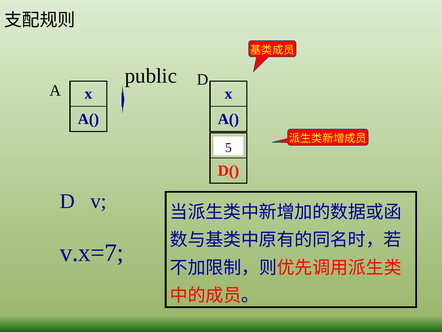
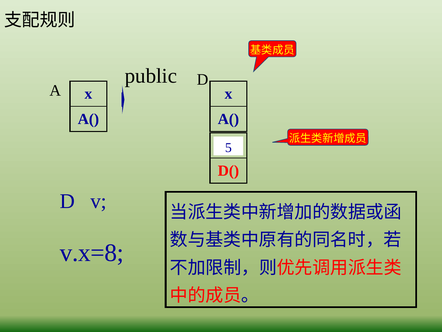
v.x=7: v.x=7 -> v.x=8
